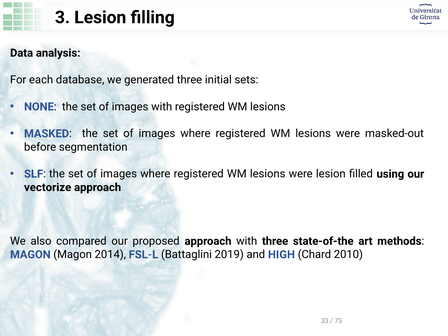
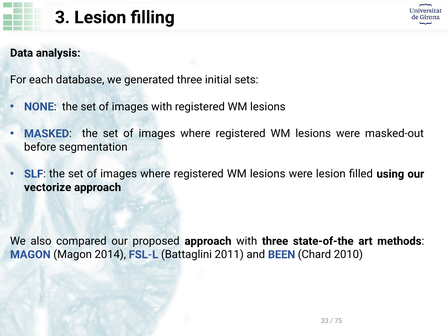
2019: 2019 -> 2011
HIGH: HIGH -> BEEN
